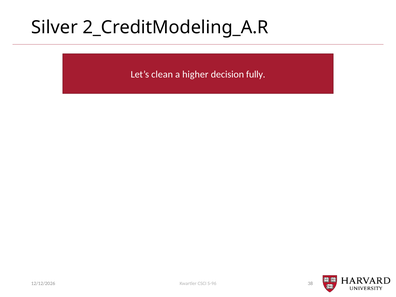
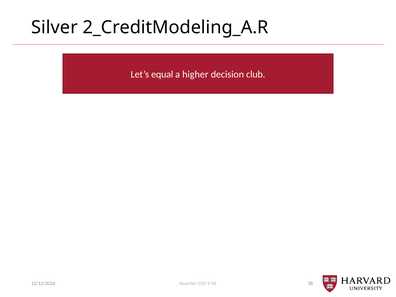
clean: clean -> equal
fully: fully -> club
